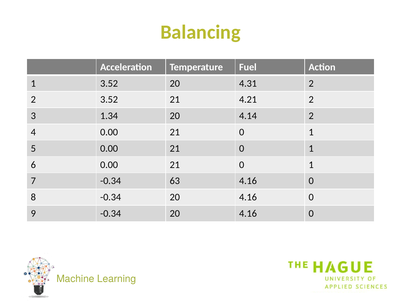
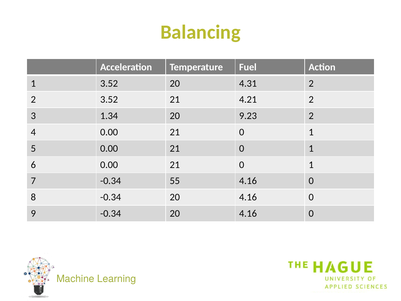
4.14: 4.14 -> 9.23
63: 63 -> 55
